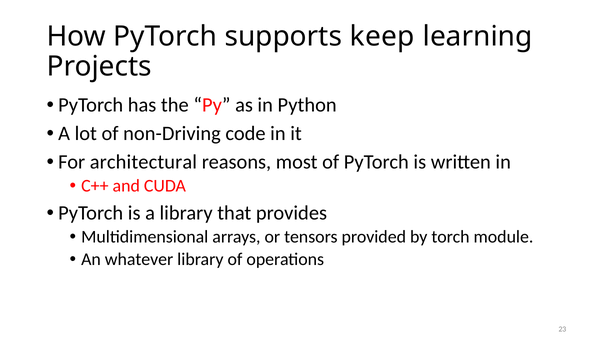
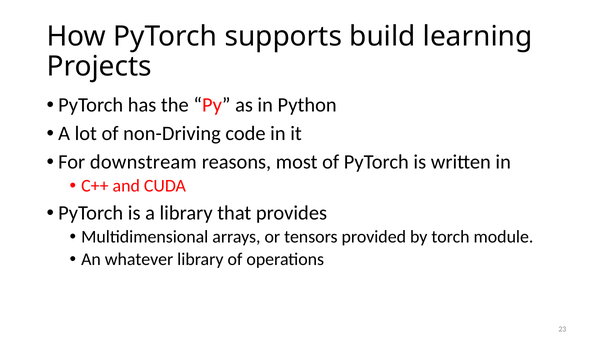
keep: keep -> build
architectural: architectural -> downstream
